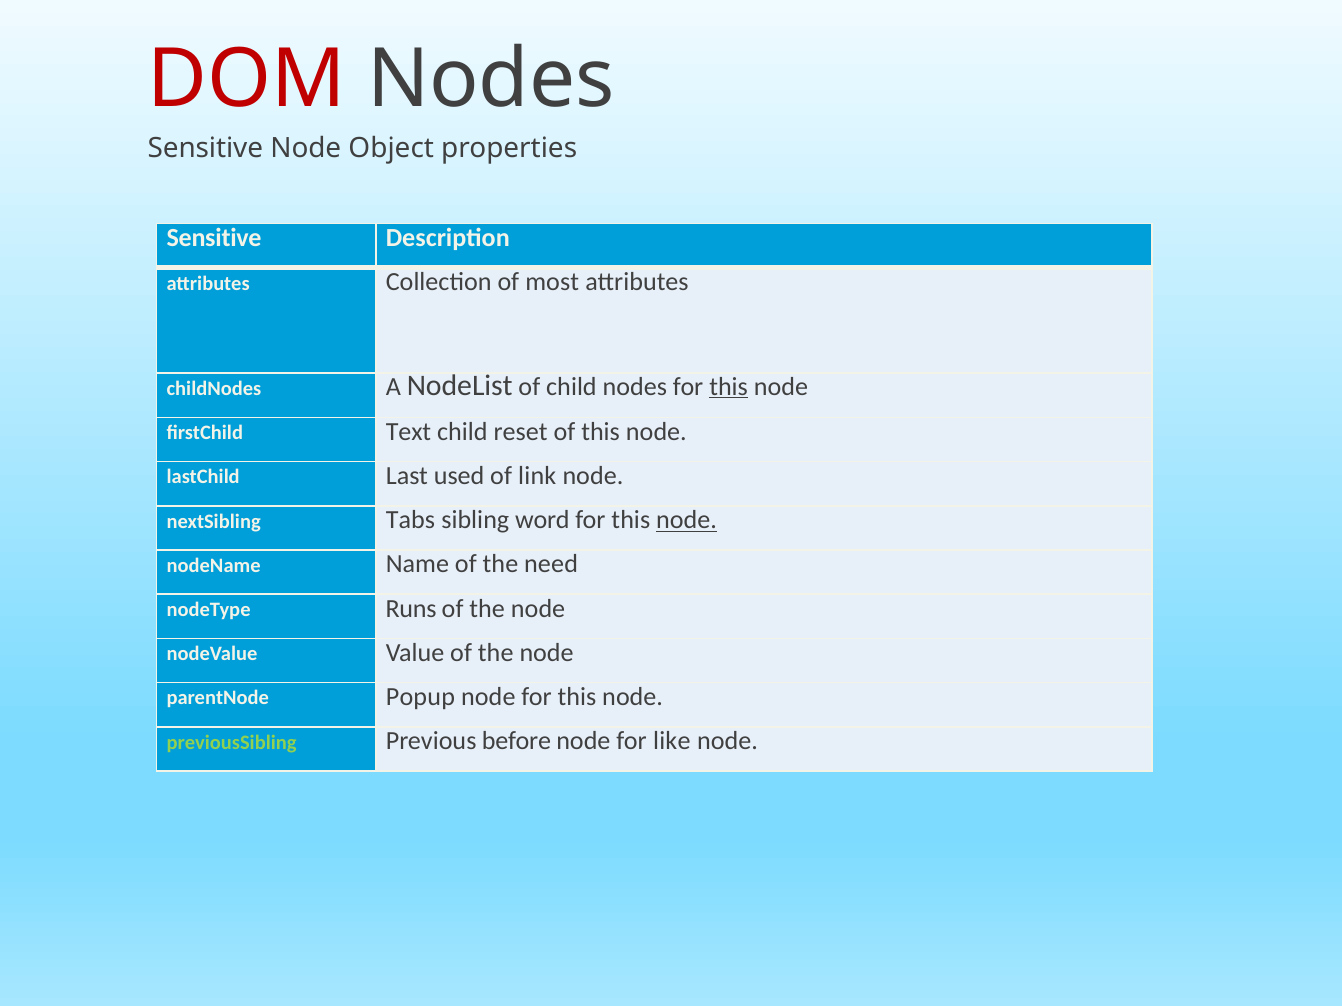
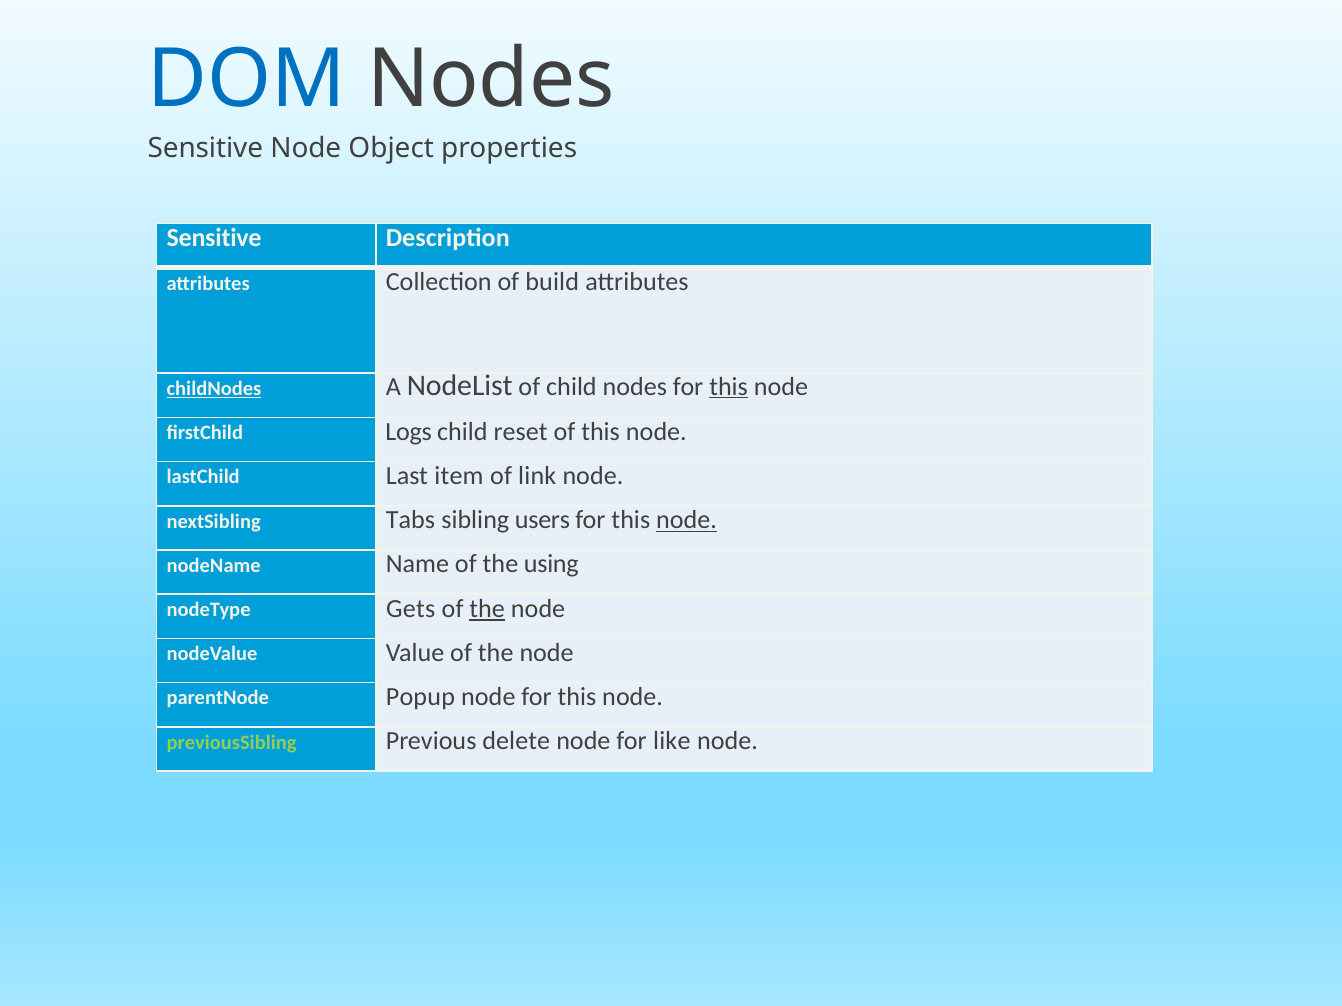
DOM colour: red -> blue
most: most -> build
childNodes underline: none -> present
Text: Text -> Logs
used: used -> item
word: word -> users
need: need -> using
Runs: Runs -> Gets
the at (487, 609) underline: none -> present
before: before -> delete
